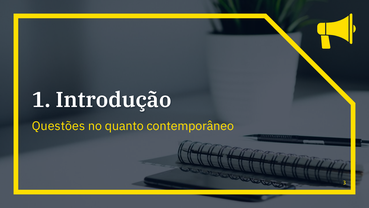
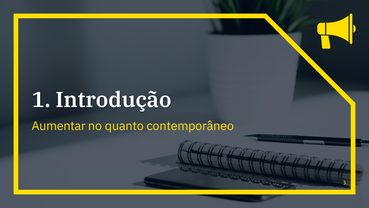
Questões: Questões -> Aumentar
